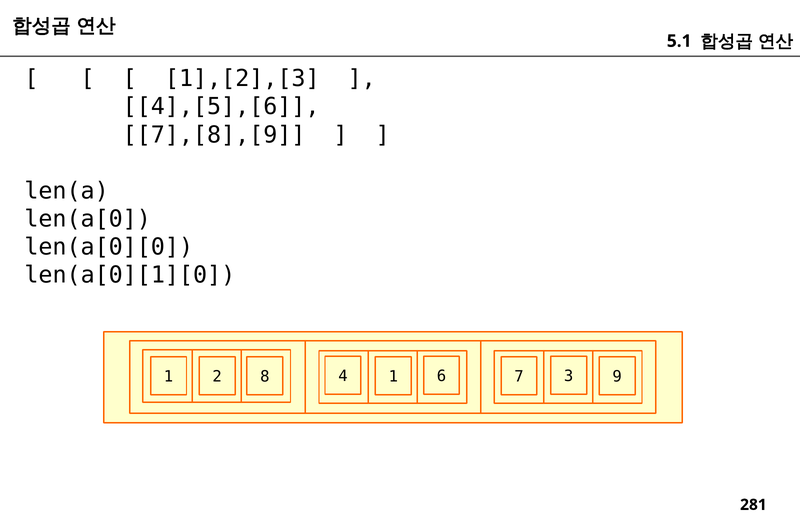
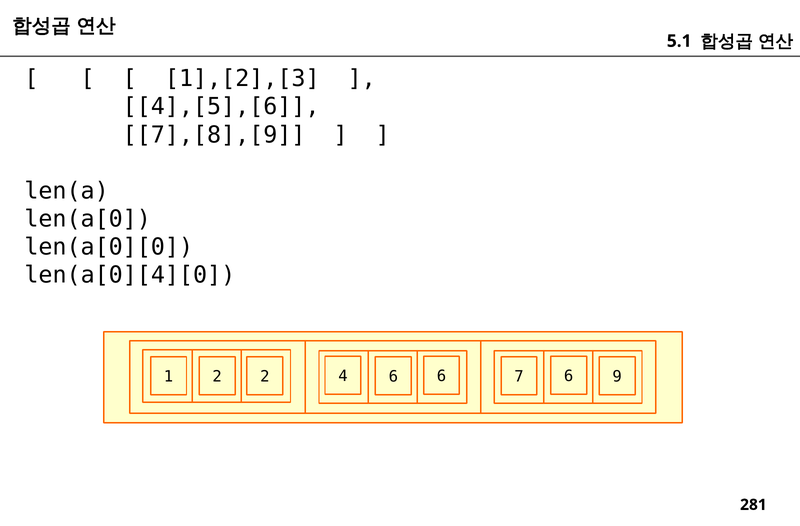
len(a[0][1][0: len(a[0][1][0 -> len(a[0][4][0
2 8: 8 -> 2
4 1: 1 -> 6
7 3: 3 -> 6
